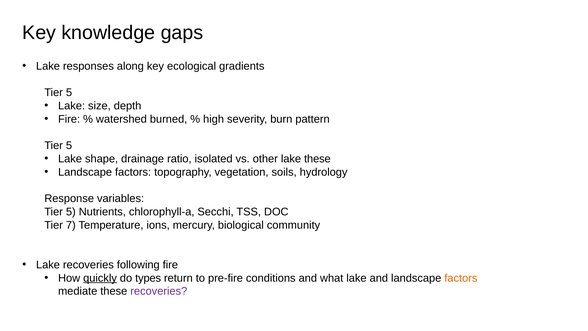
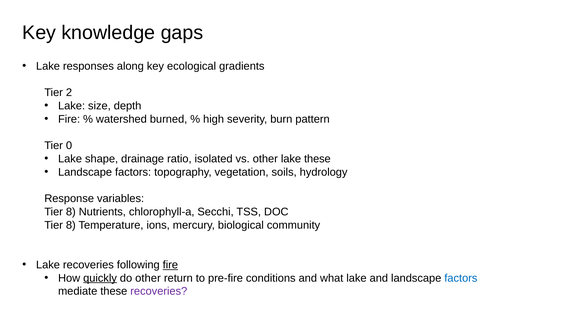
5 at (69, 93): 5 -> 2
5 at (69, 146): 5 -> 0
5 at (71, 212): 5 -> 8
7 at (71, 225): 7 -> 8
fire at (170, 265) underline: none -> present
do types: types -> other
factors at (461, 278) colour: orange -> blue
